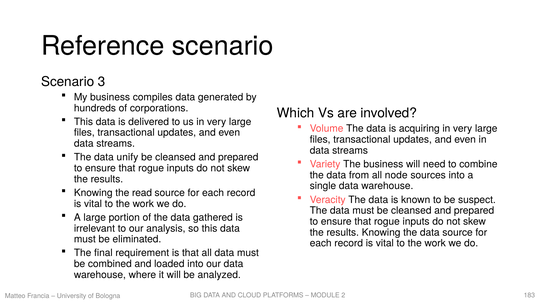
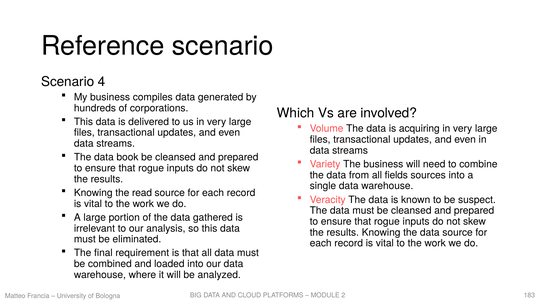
3: 3 -> 4
unify: unify -> book
node: node -> fields
